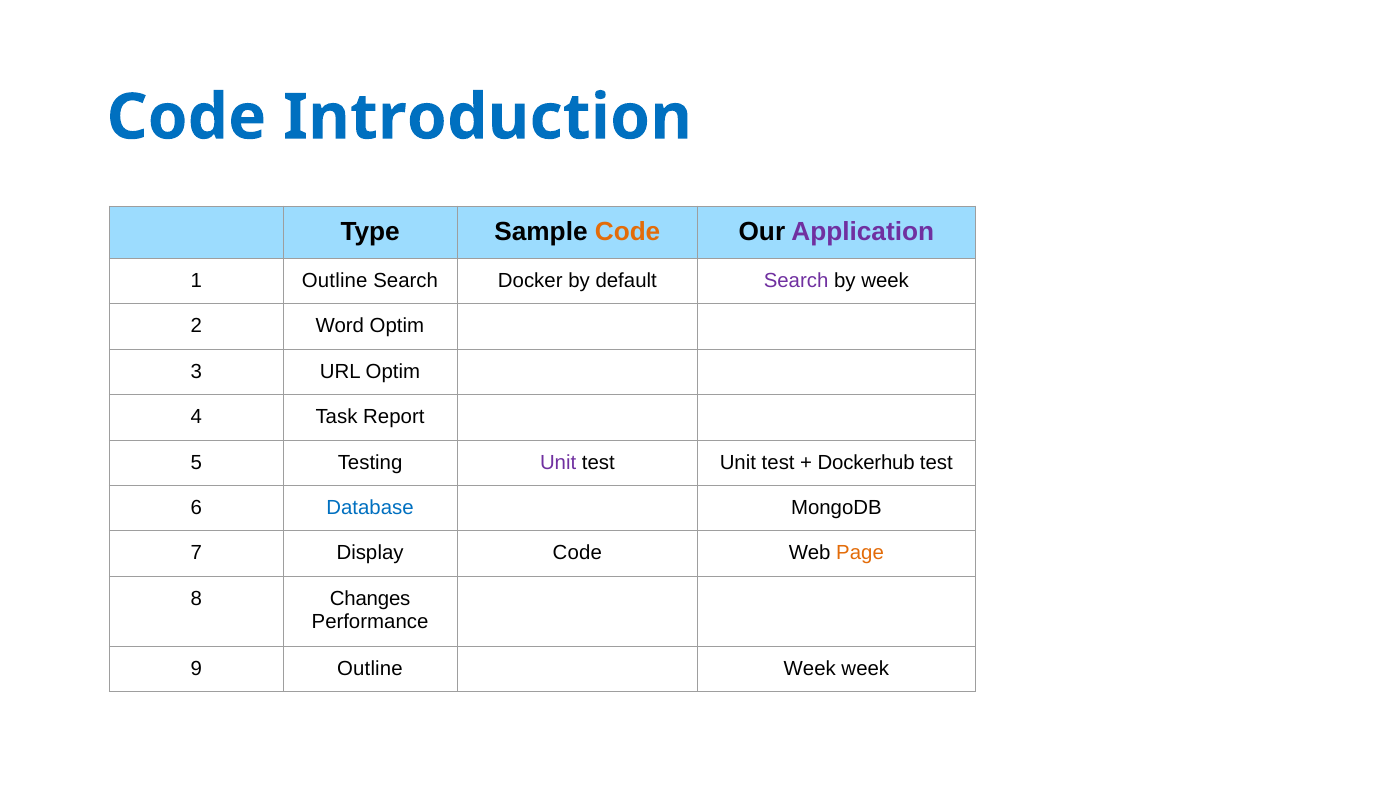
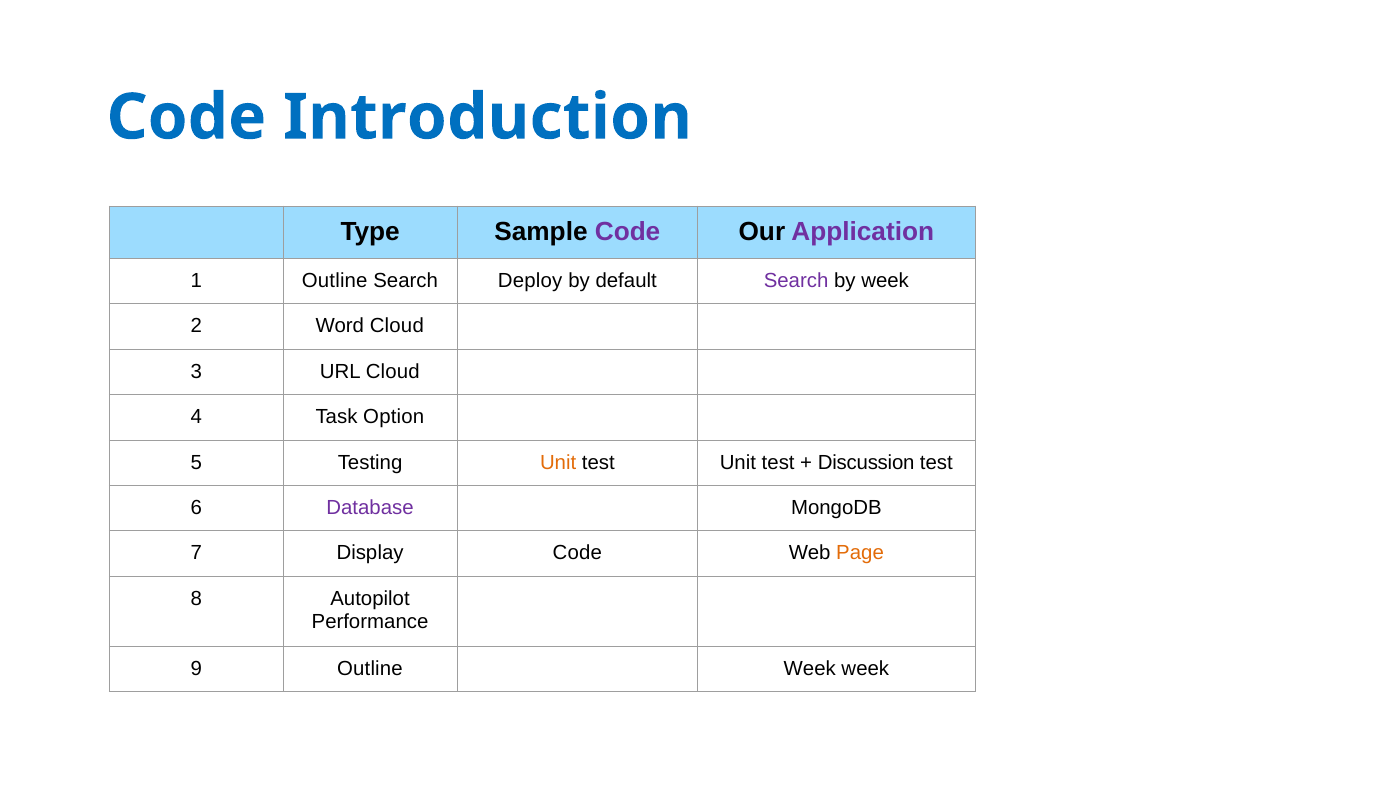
Code at (628, 232) colour: orange -> purple
Docker: Docker -> Deploy
Word Optim: Optim -> Cloud
URL Optim: Optim -> Cloud
Report: Report -> Option
Unit at (558, 462) colour: purple -> orange
Dockerhub: Dockerhub -> Discussion
Database colour: blue -> purple
Changes: Changes -> Autopilot
